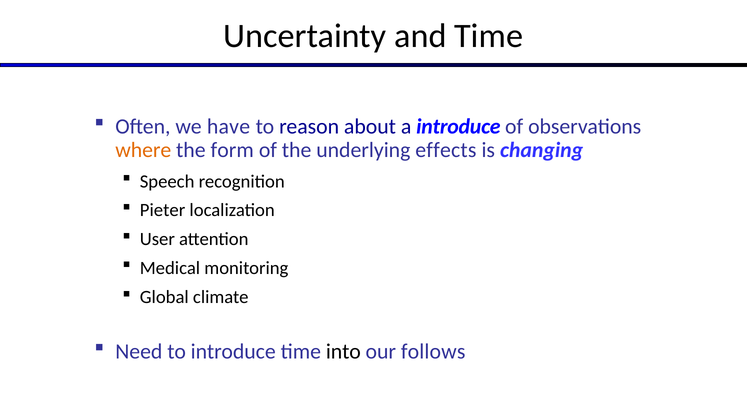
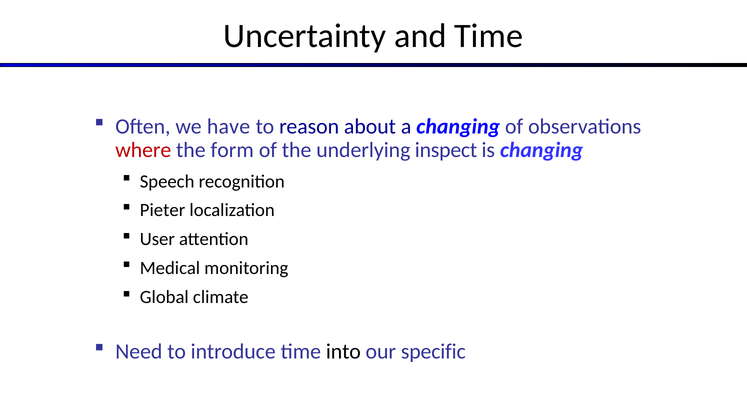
a introduce: introduce -> changing
where colour: orange -> red
effects: effects -> inspect
follows: follows -> specific
